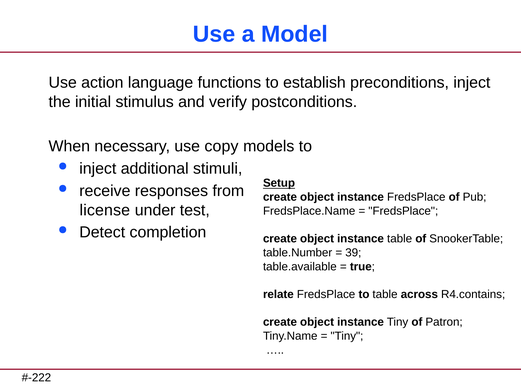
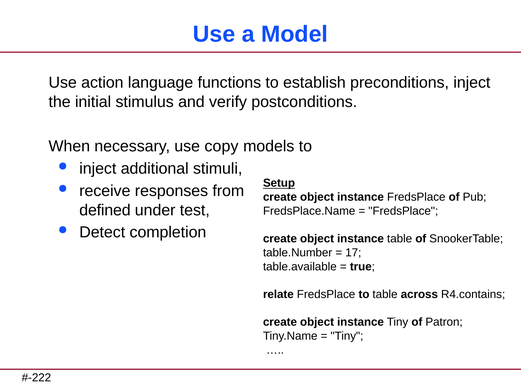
license: license -> defined
39: 39 -> 17
